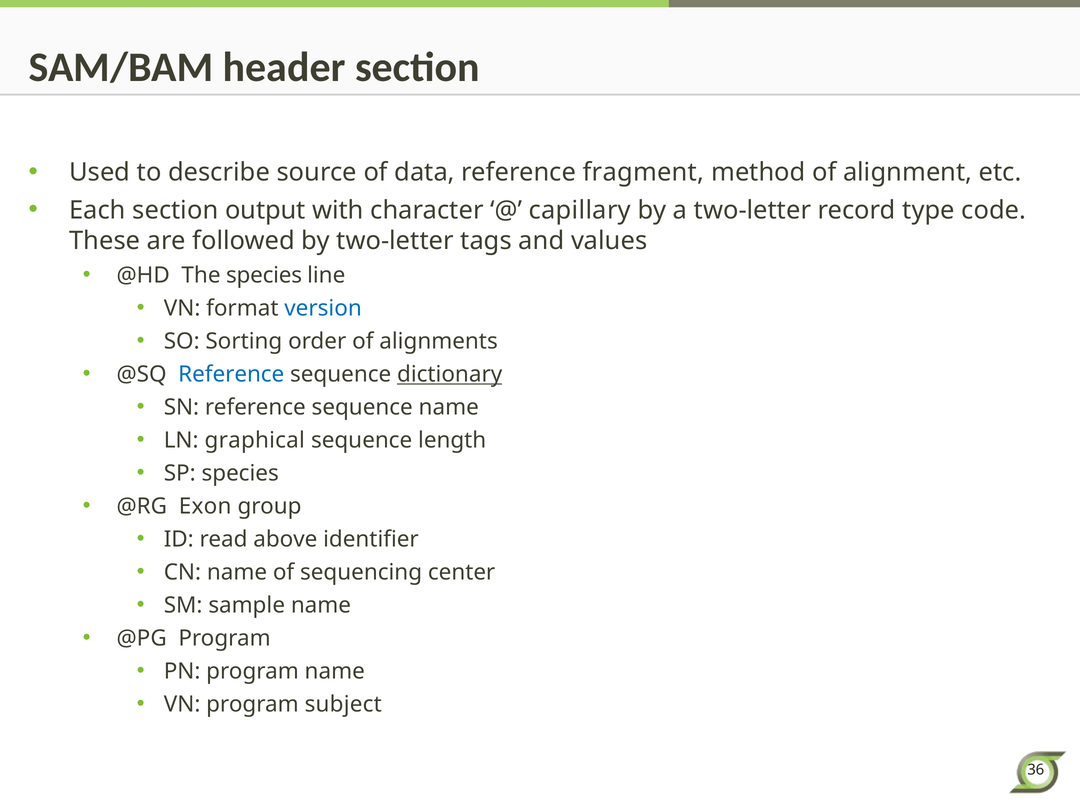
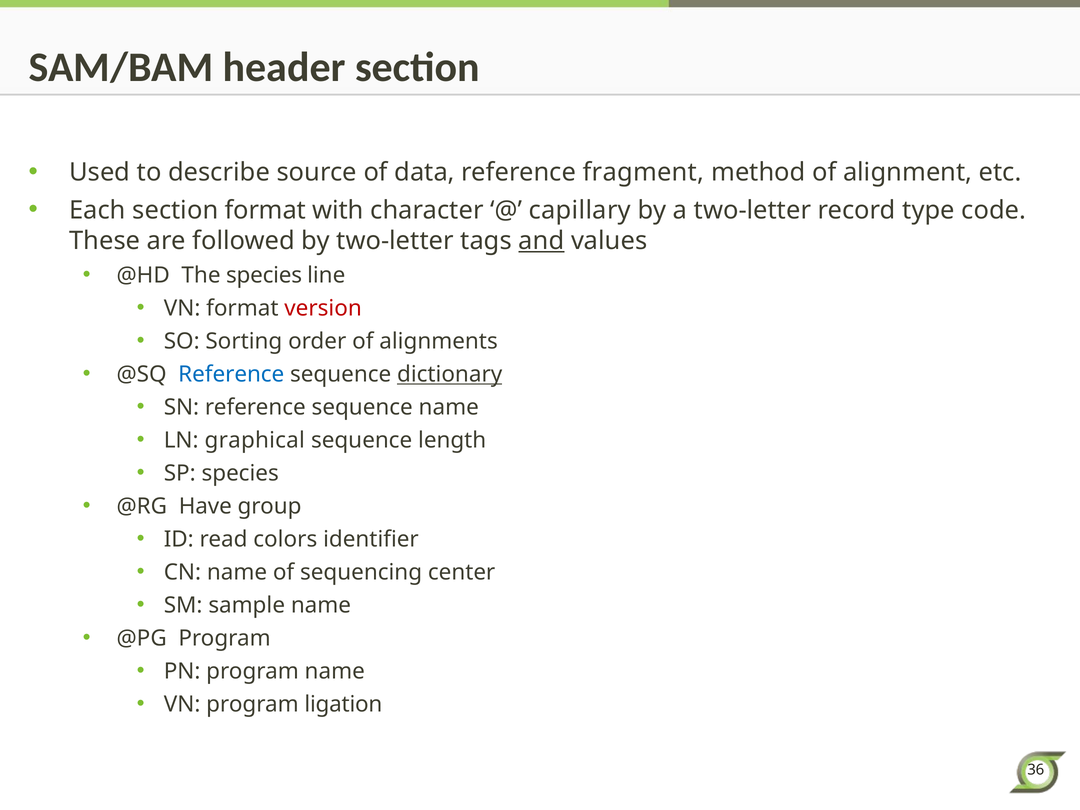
section output: output -> format
and underline: none -> present
version colour: blue -> red
Exon: Exon -> Have
above: above -> colors
subject: subject -> ligation
